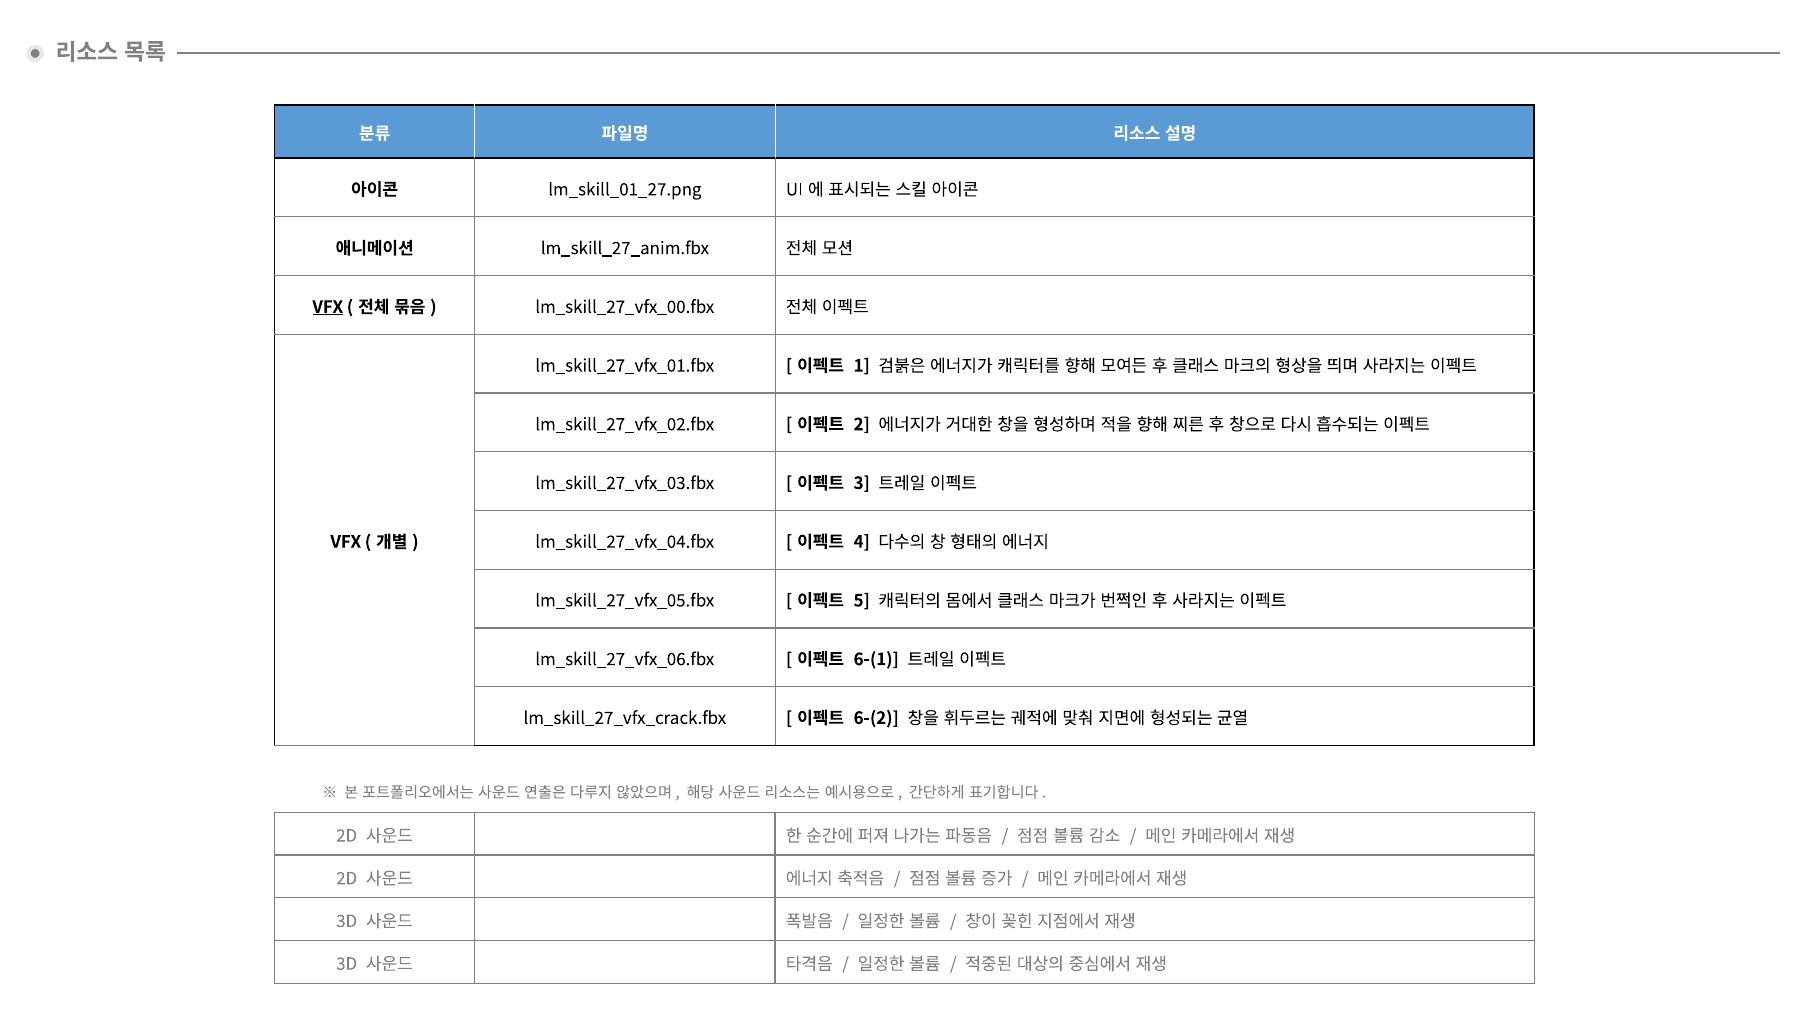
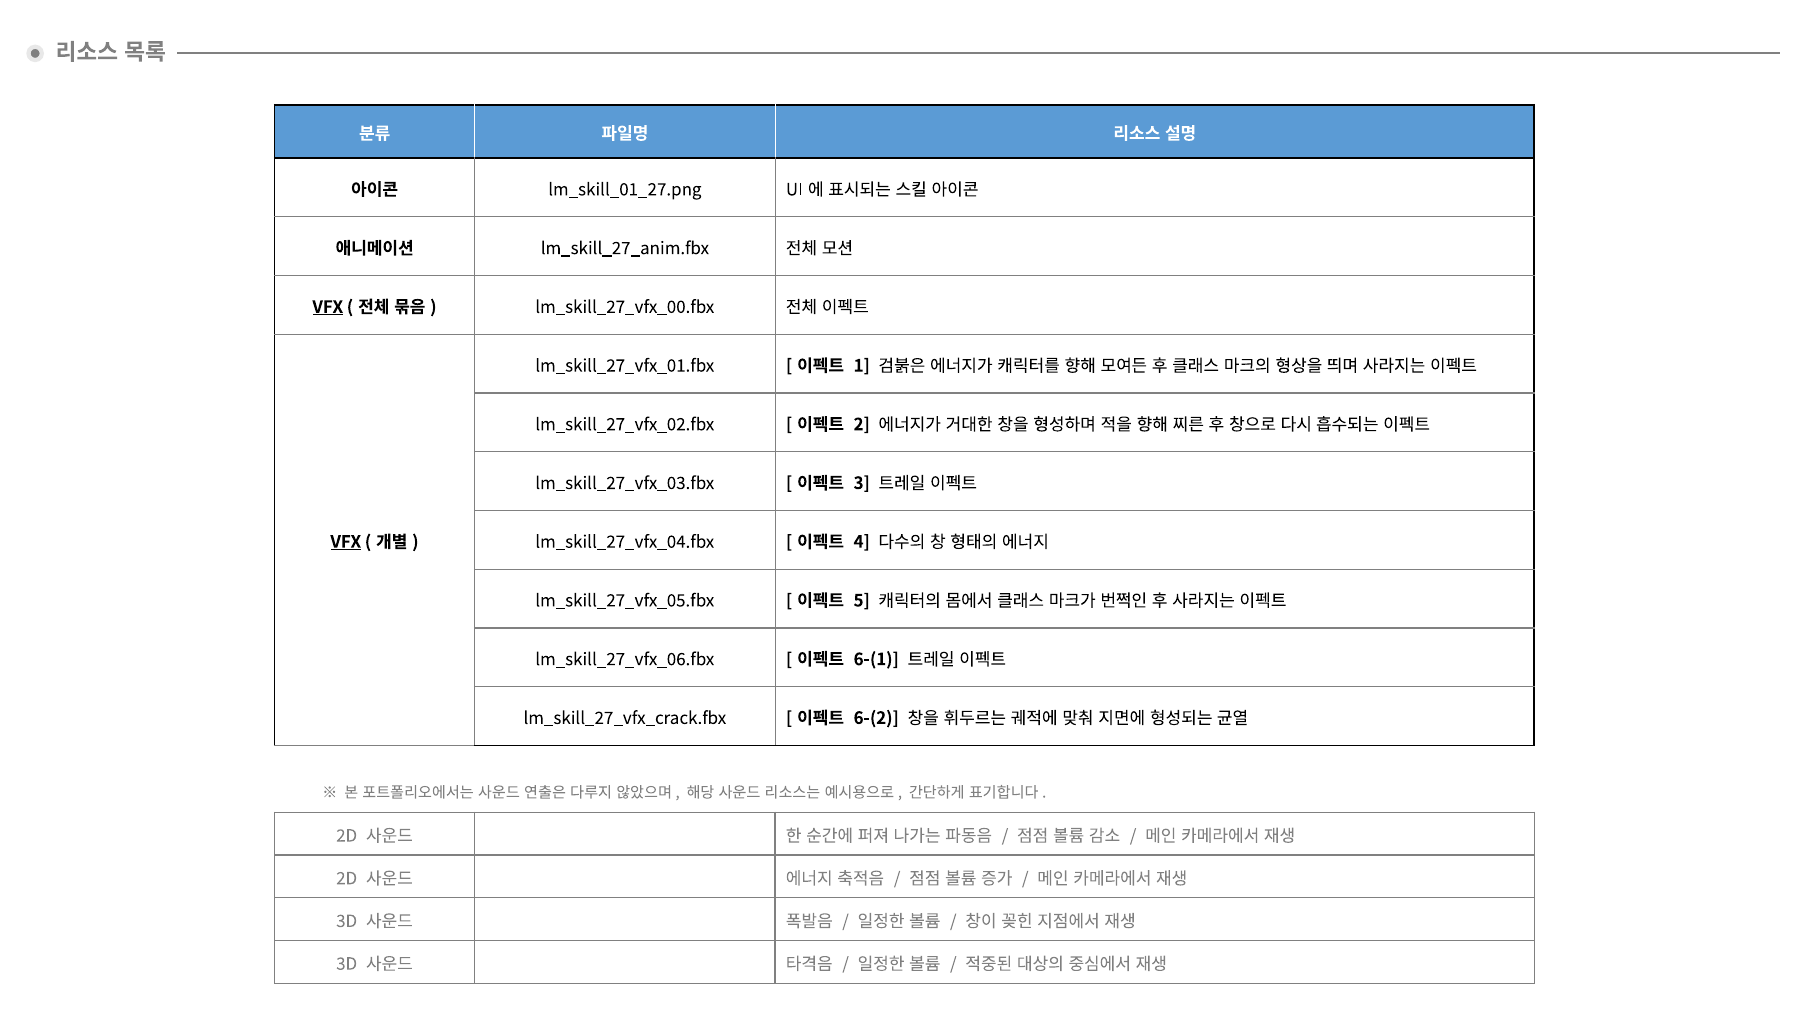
VFX at (346, 542) underline: none -> present
